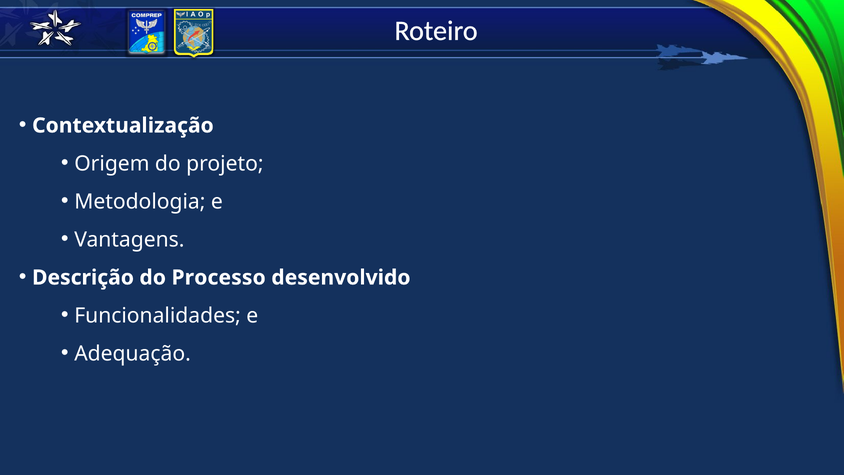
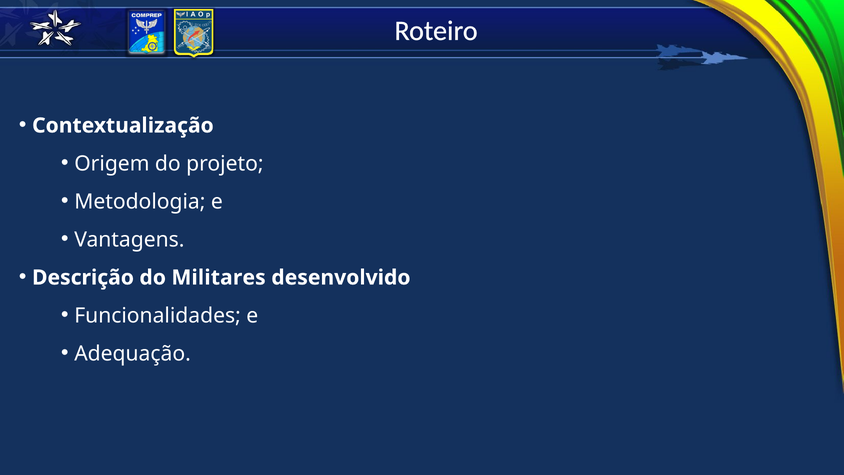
Processo: Processo -> Militares
